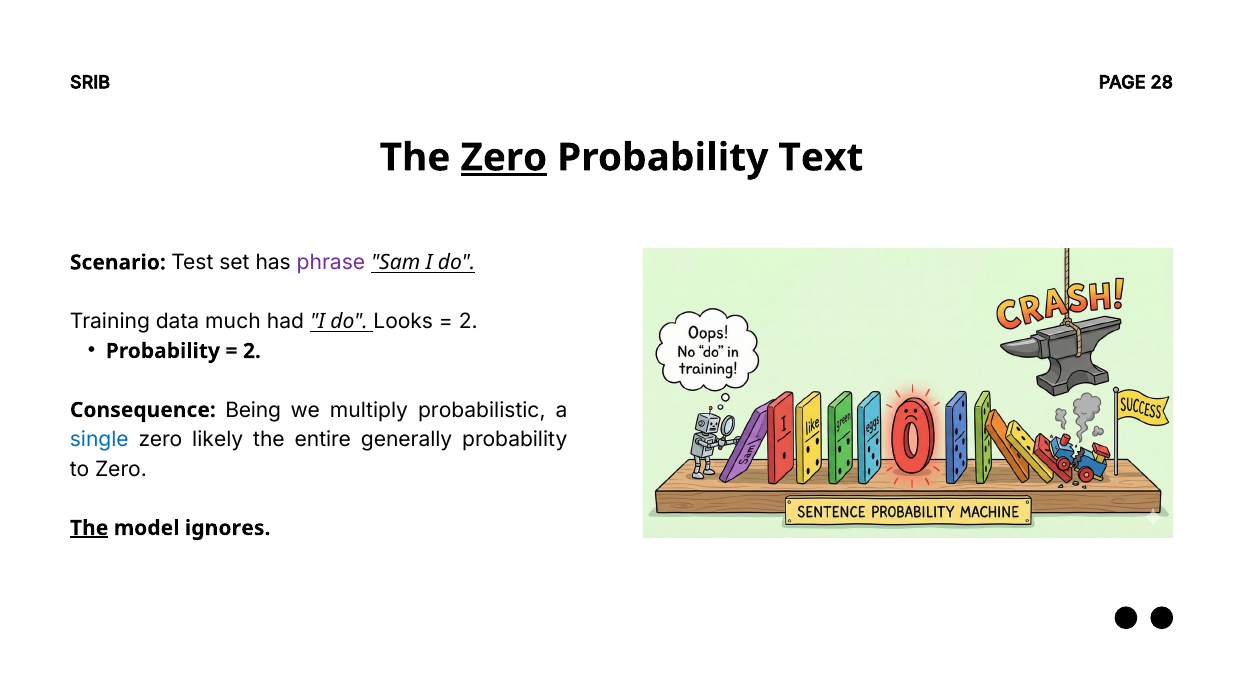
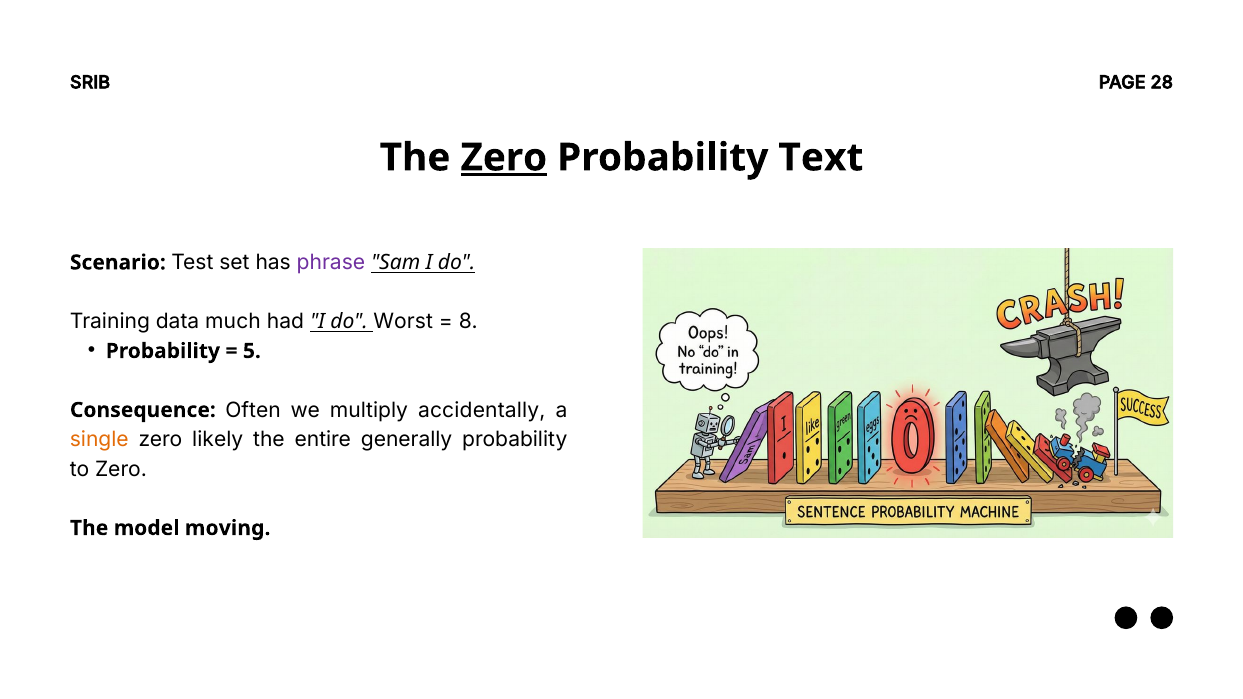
Looks: Looks -> Worst
2 at (468, 322): 2 -> 8
2 at (252, 351): 2 -> 5
Being: Being -> Often
probabilistic: probabilistic -> accidentally
single colour: blue -> orange
The at (89, 528) underline: present -> none
ignores: ignores -> moving
